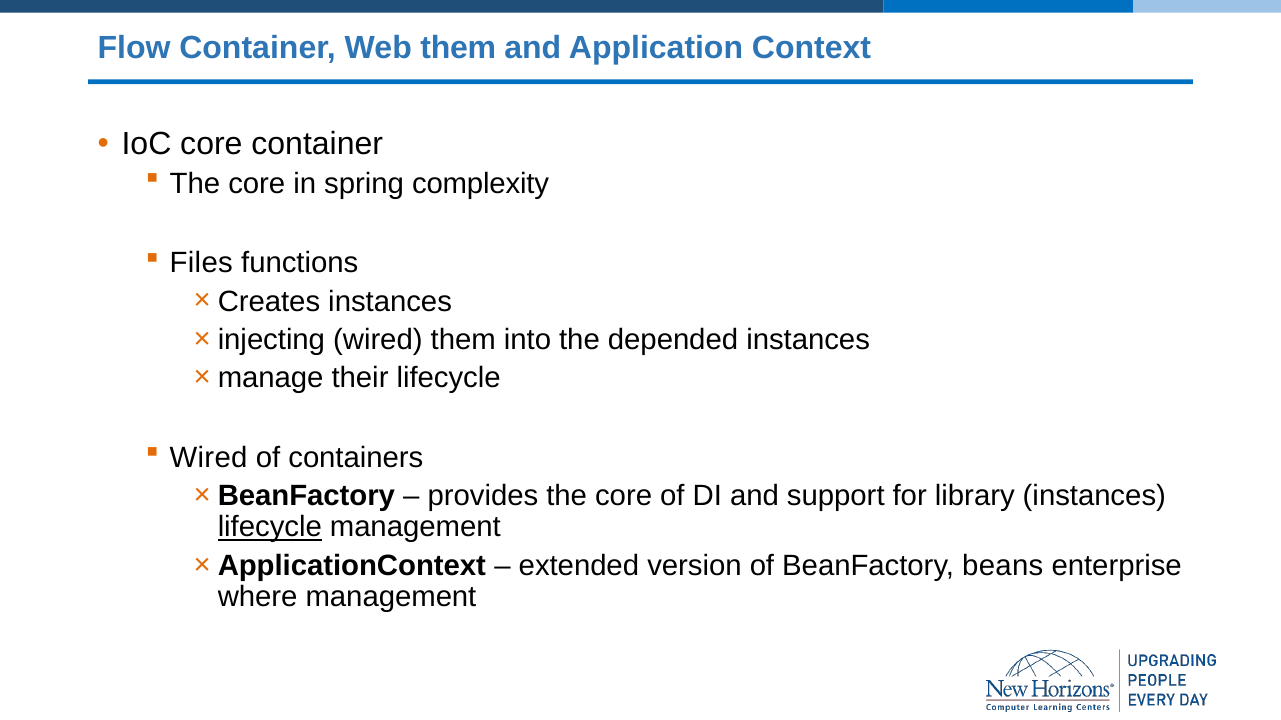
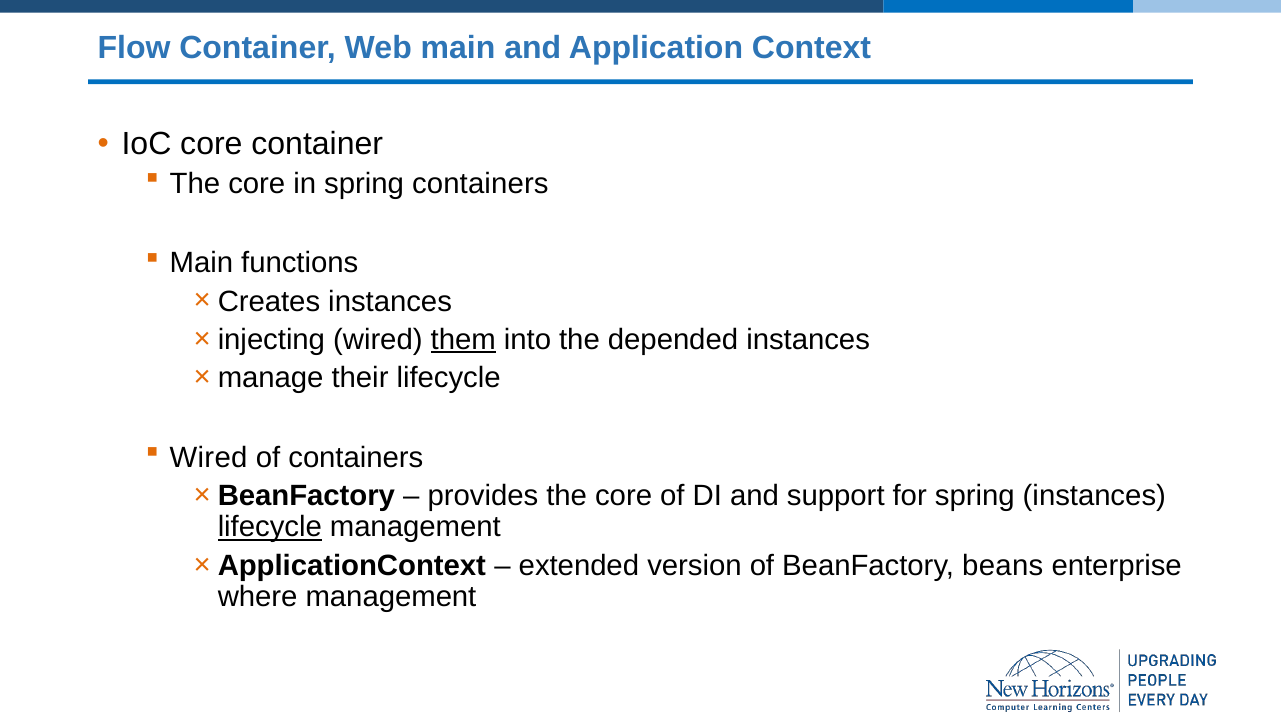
Web them: them -> main
spring complexity: complexity -> containers
Files at (201, 263): Files -> Main
them at (463, 340) underline: none -> present
for library: library -> spring
